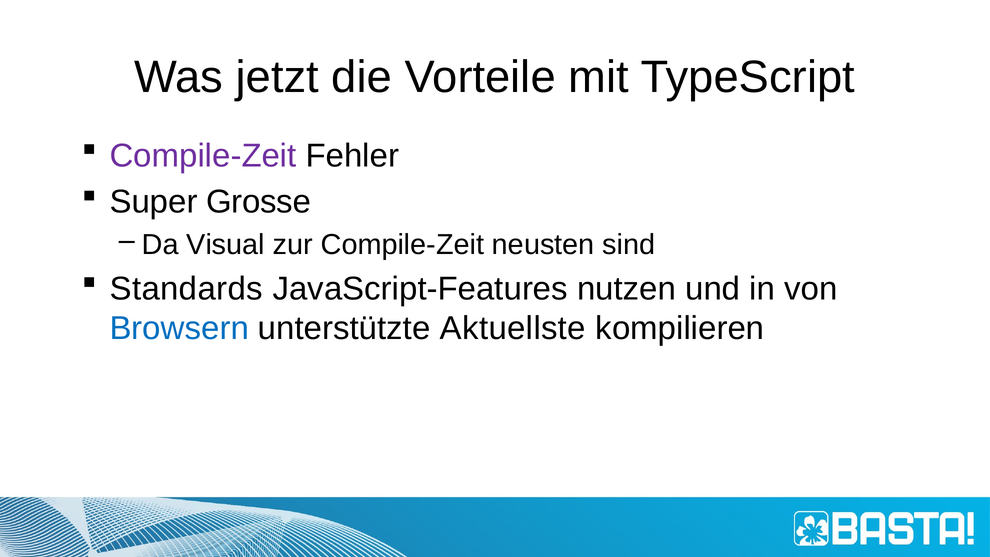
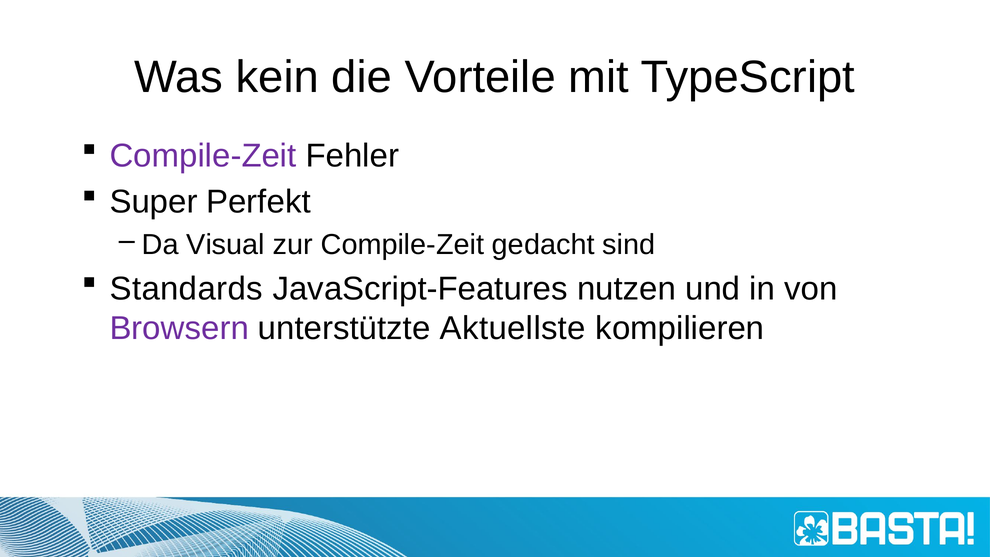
jetzt: jetzt -> kein
Grosse: Grosse -> Perfekt
neusten: neusten -> gedacht
Browsern colour: blue -> purple
